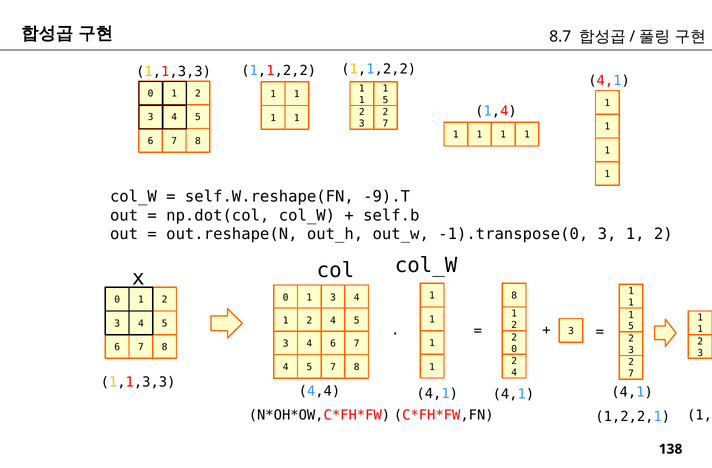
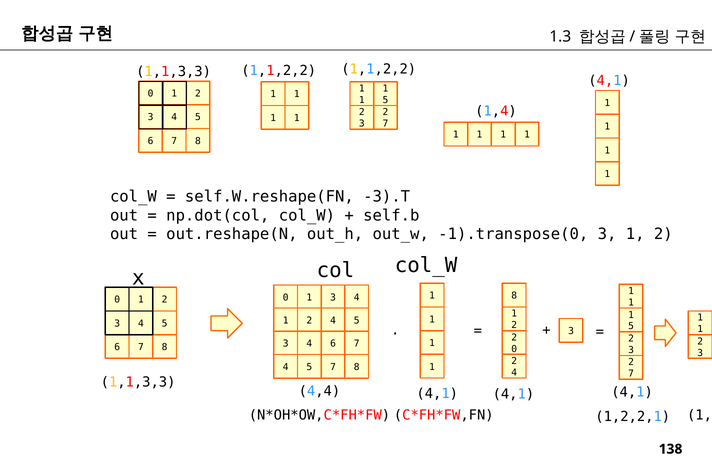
8.7: 8.7 -> 1.3
-9).T: -9).T -> -3).T
